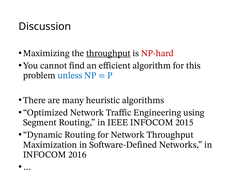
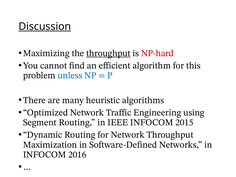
Discussion underline: none -> present
